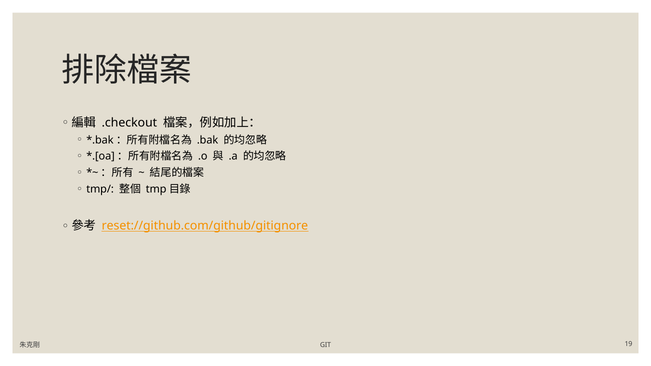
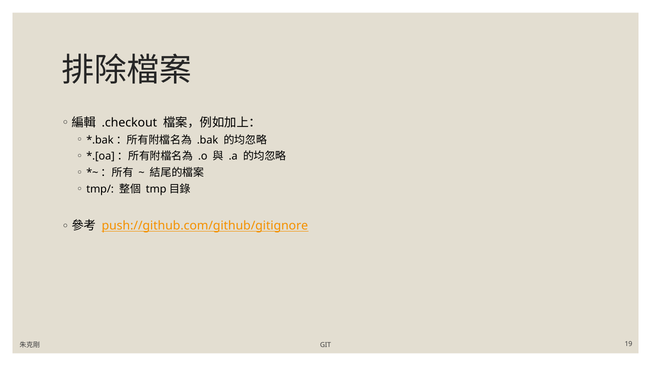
reset://github.com/github/gitignore: reset://github.com/github/gitignore -> push://github.com/github/gitignore
